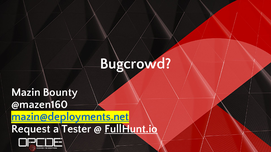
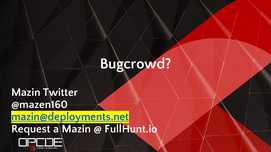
Bounty: Bounty -> Twitter
a Tester: Tester -> Mazin
FullHunt.io underline: present -> none
